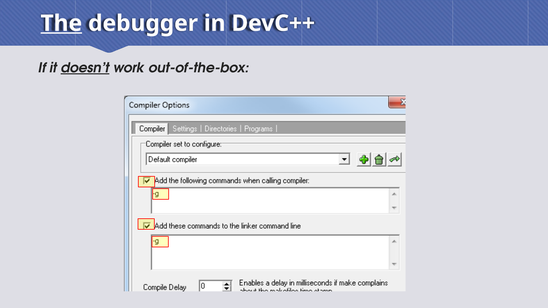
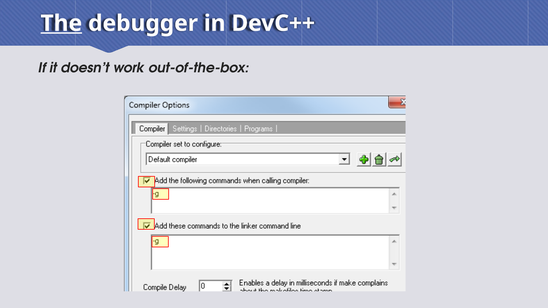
doesn’t underline: present -> none
